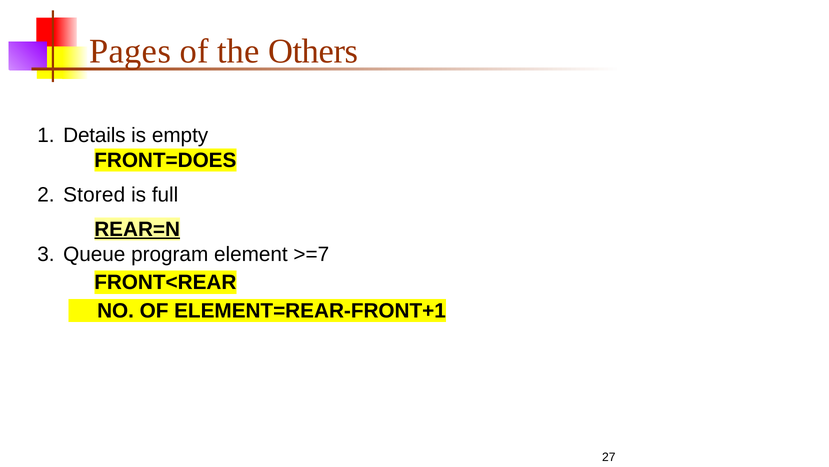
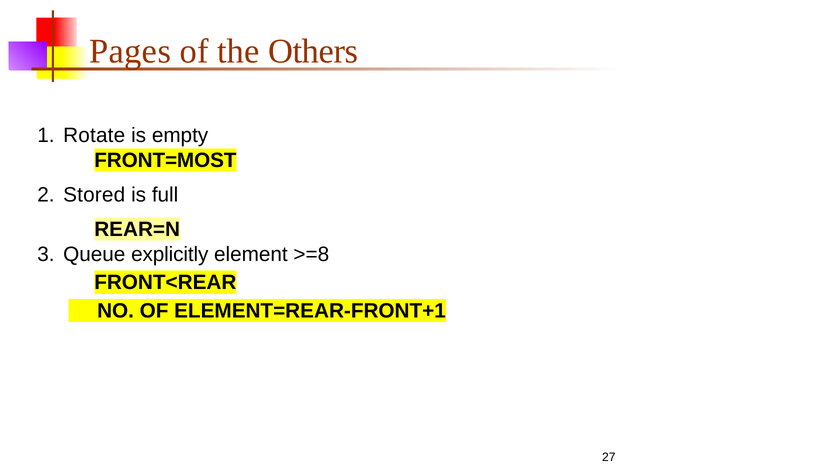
Details: Details -> Rotate
FRONT=DOES: FRONT=DOES -> FRONT=MOST
REAR=N underline: present -> none
program: program -> explicitly
>=7: >=7 -> >=8
